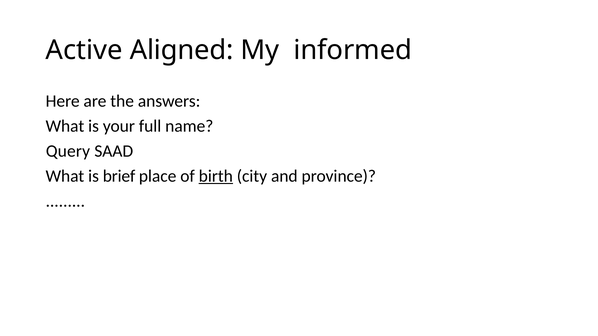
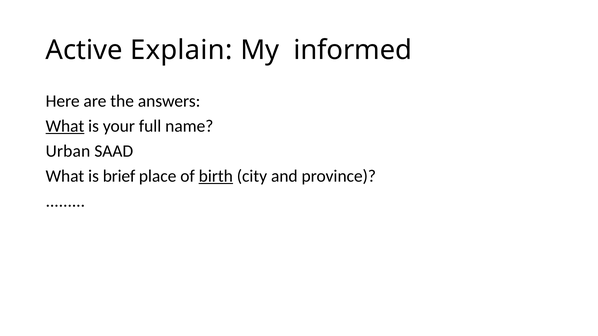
Aligned: Aligned -> Explain
What at (65, 126) underline: none -> present
Query: Query -> Urban
